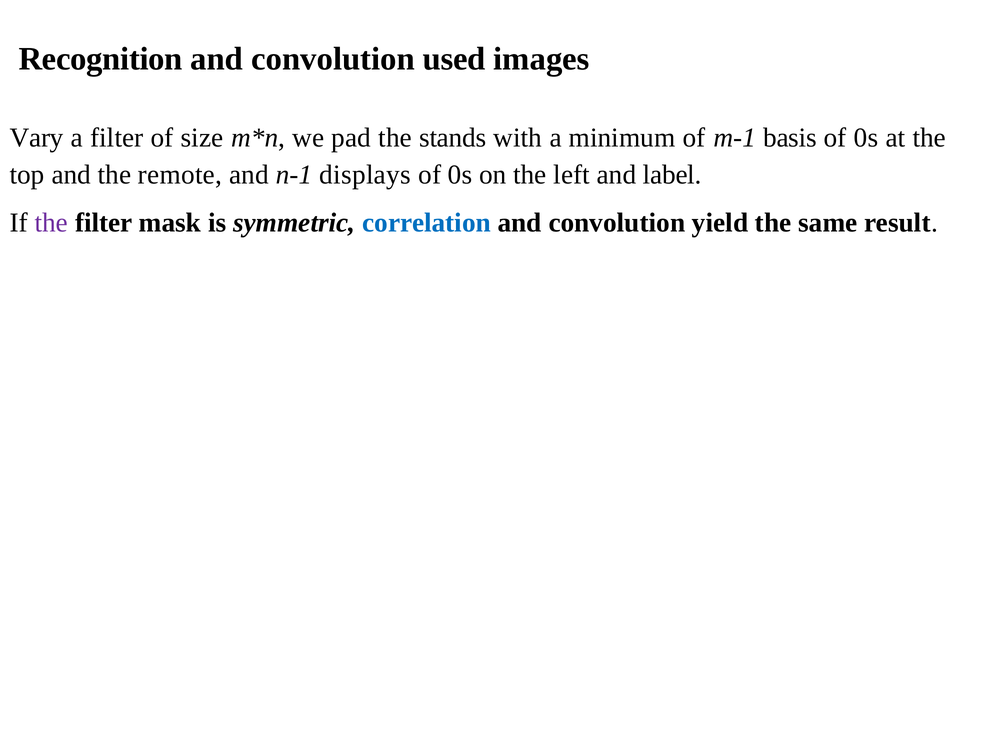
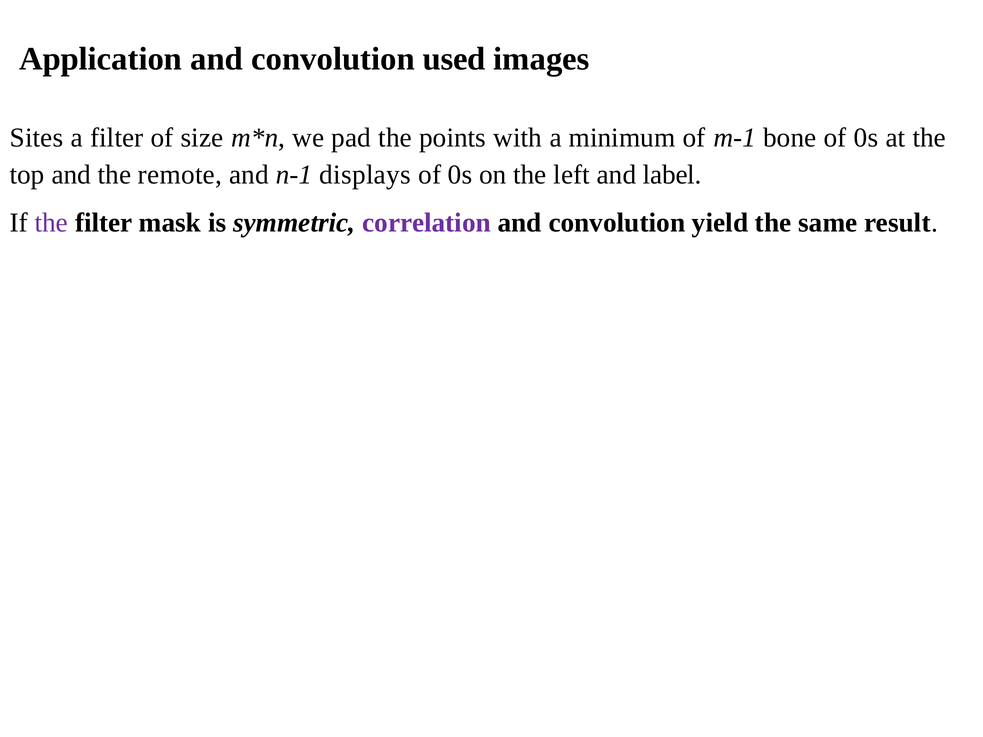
Recognition: Recognition -> Application
Vary: Vary -> Sites
stands: stands -> points
basis: basis -> bone
correlation colour: blue -> purple
